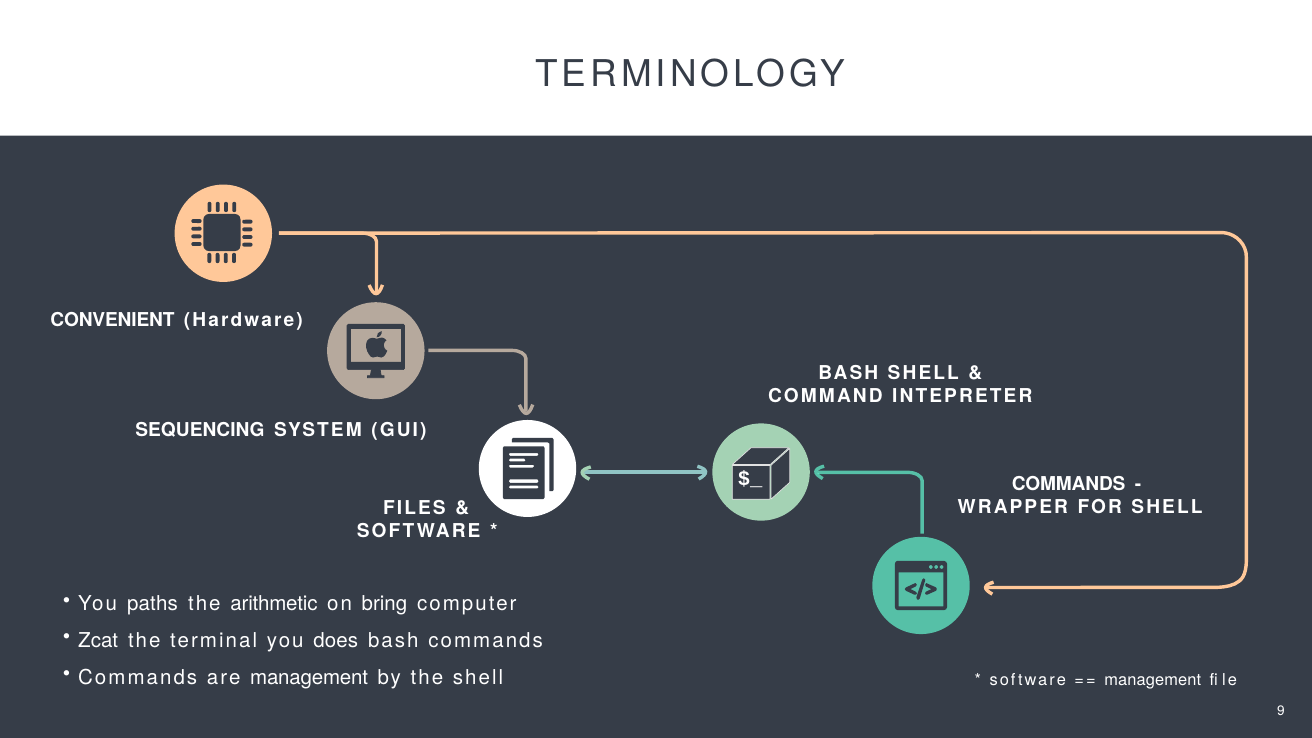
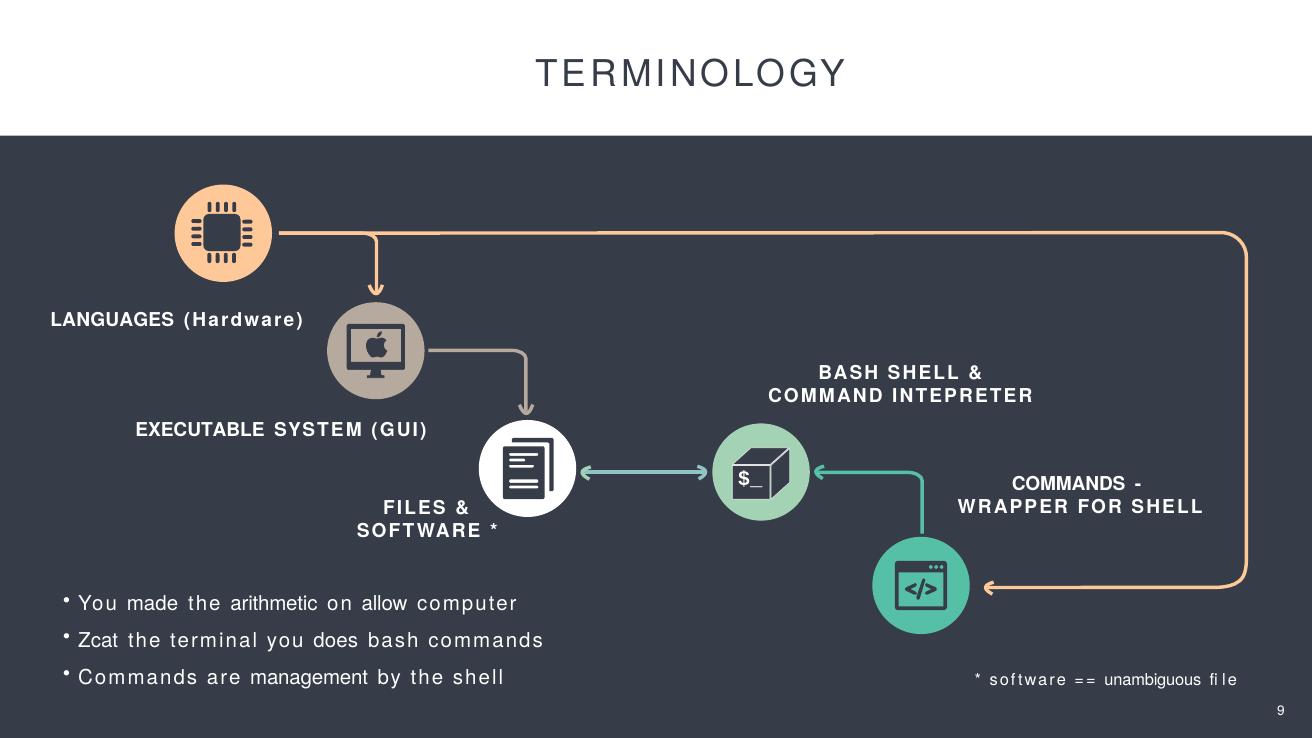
CONVENIENT: CONVENIENT -> LANGUAGES
SEQUENCING: SEQUENCING -> EXECUTABLE
paths: paths -> made
bring: bring -> allow
management at (1153, 680): management -> unambiguous
